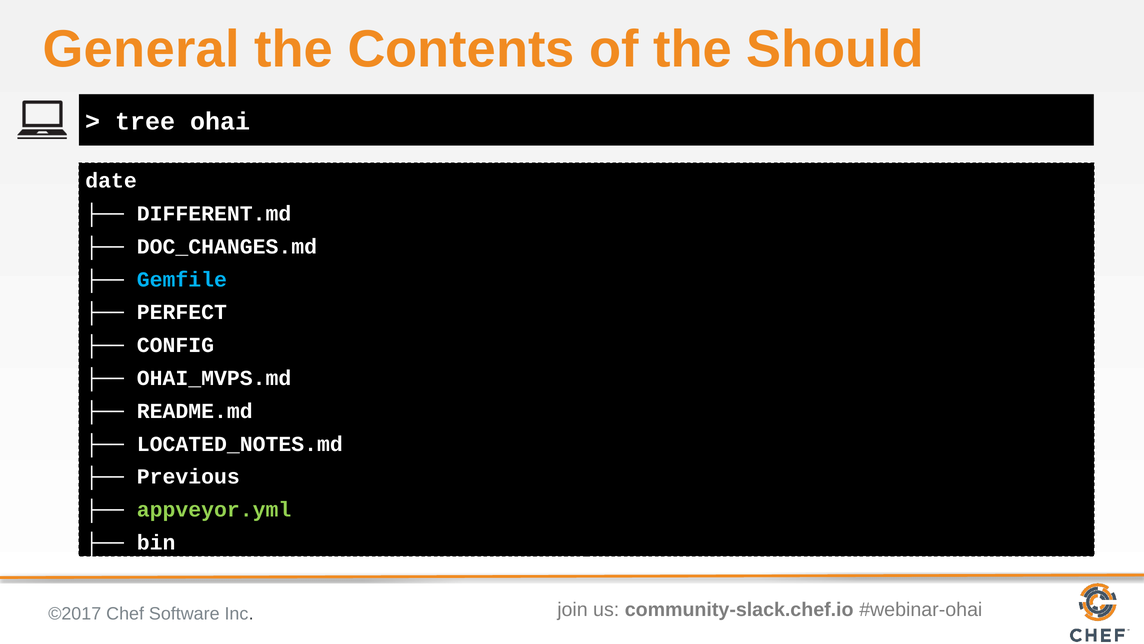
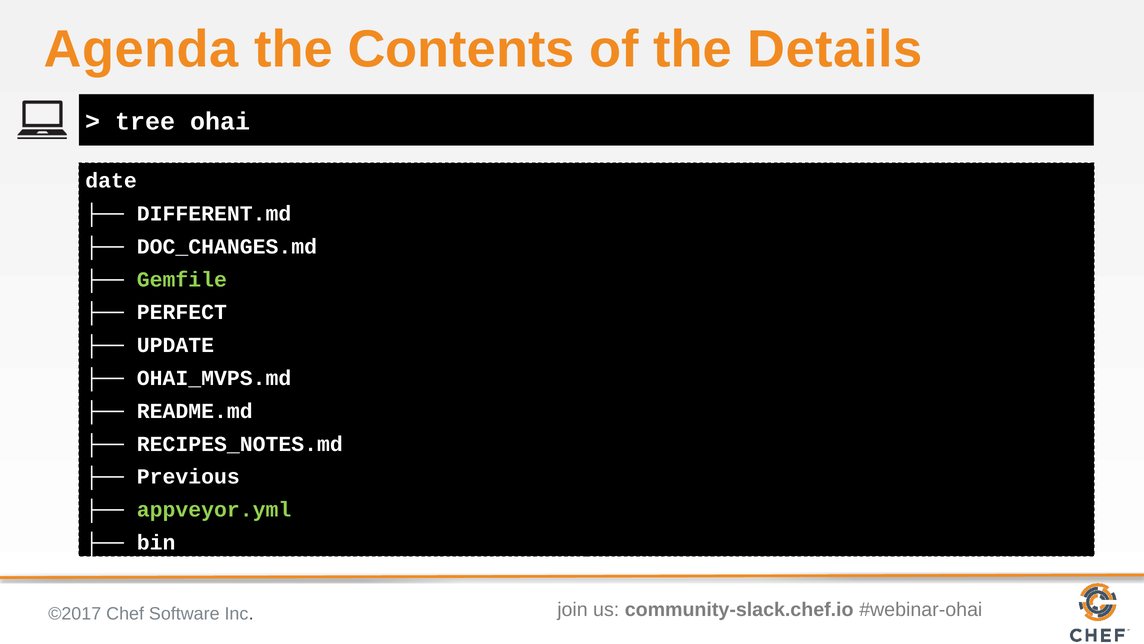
General: General -> Agenda
Should: Should -> Details
Gemfile colour: light blue -> light green
CONFIG: CONFIG -> UPDATE
LOCATED_NOTES.md: LOCATED_NOTES.md -> RECIPES_NOTES.md
